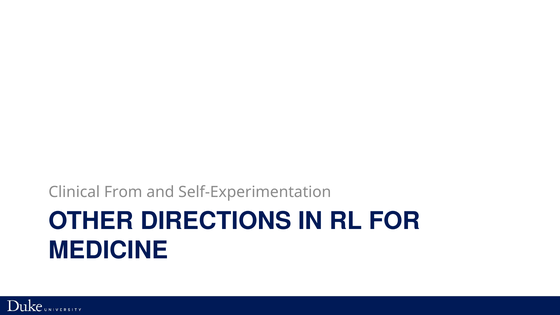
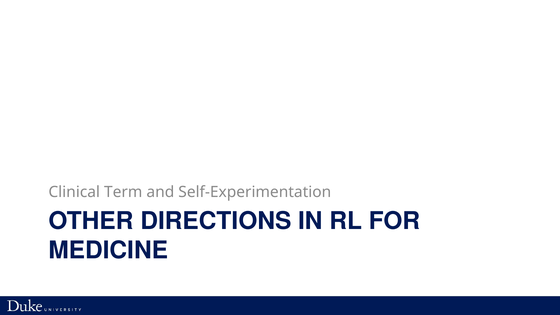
From: From -> Term
